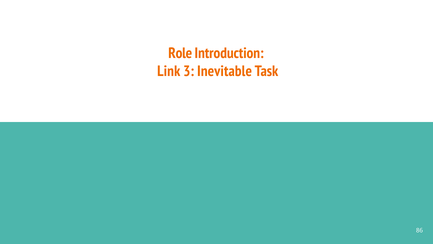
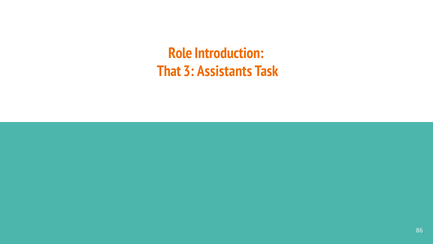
Link: Link -> That
Inevitable: Inevitable -> Assistants
